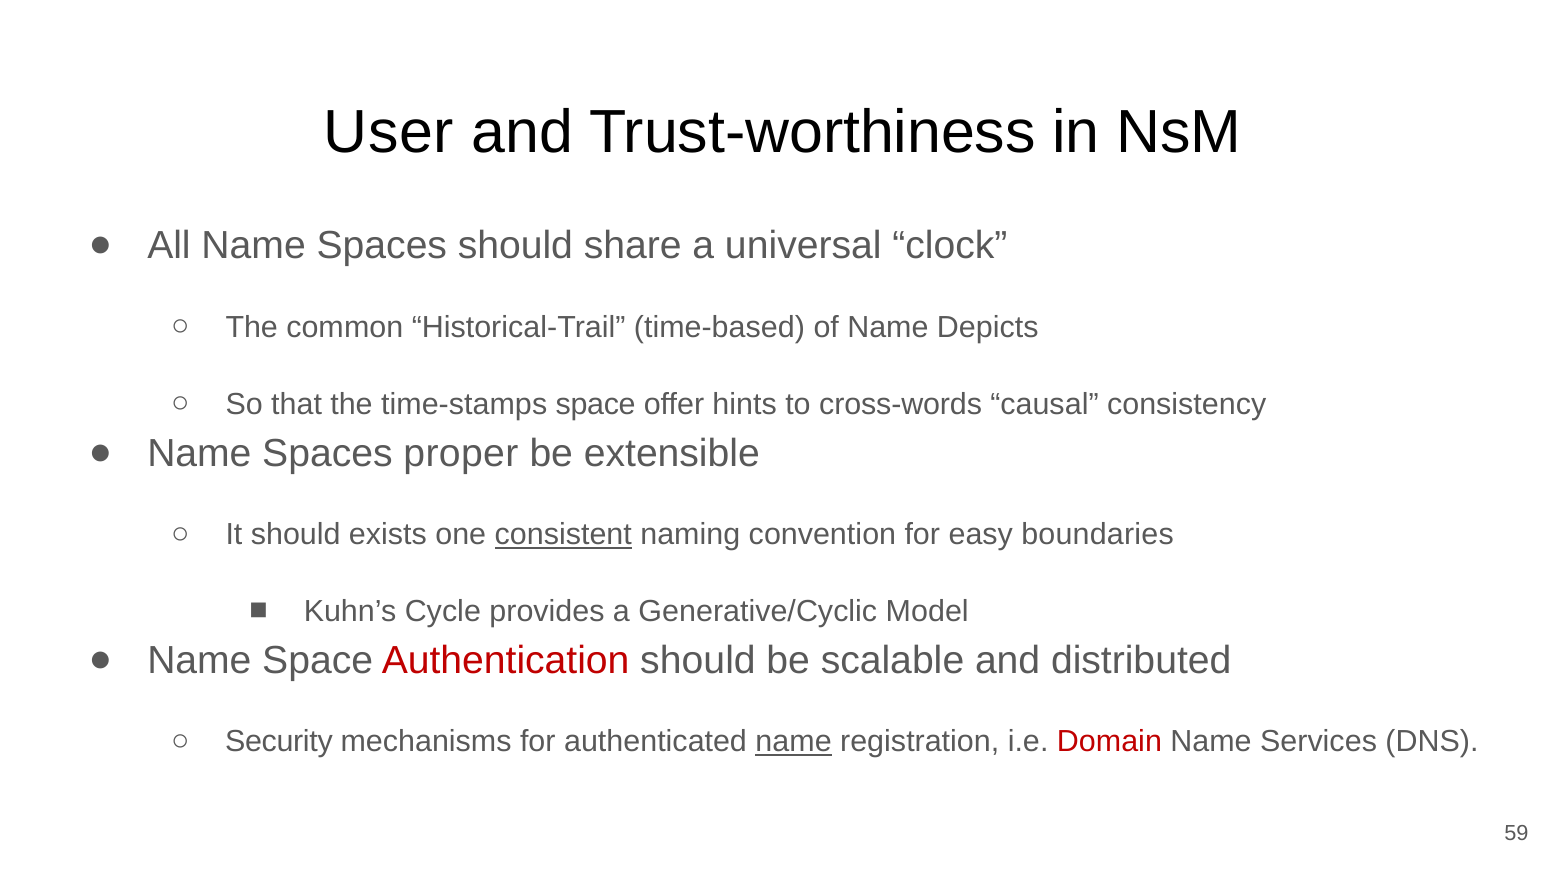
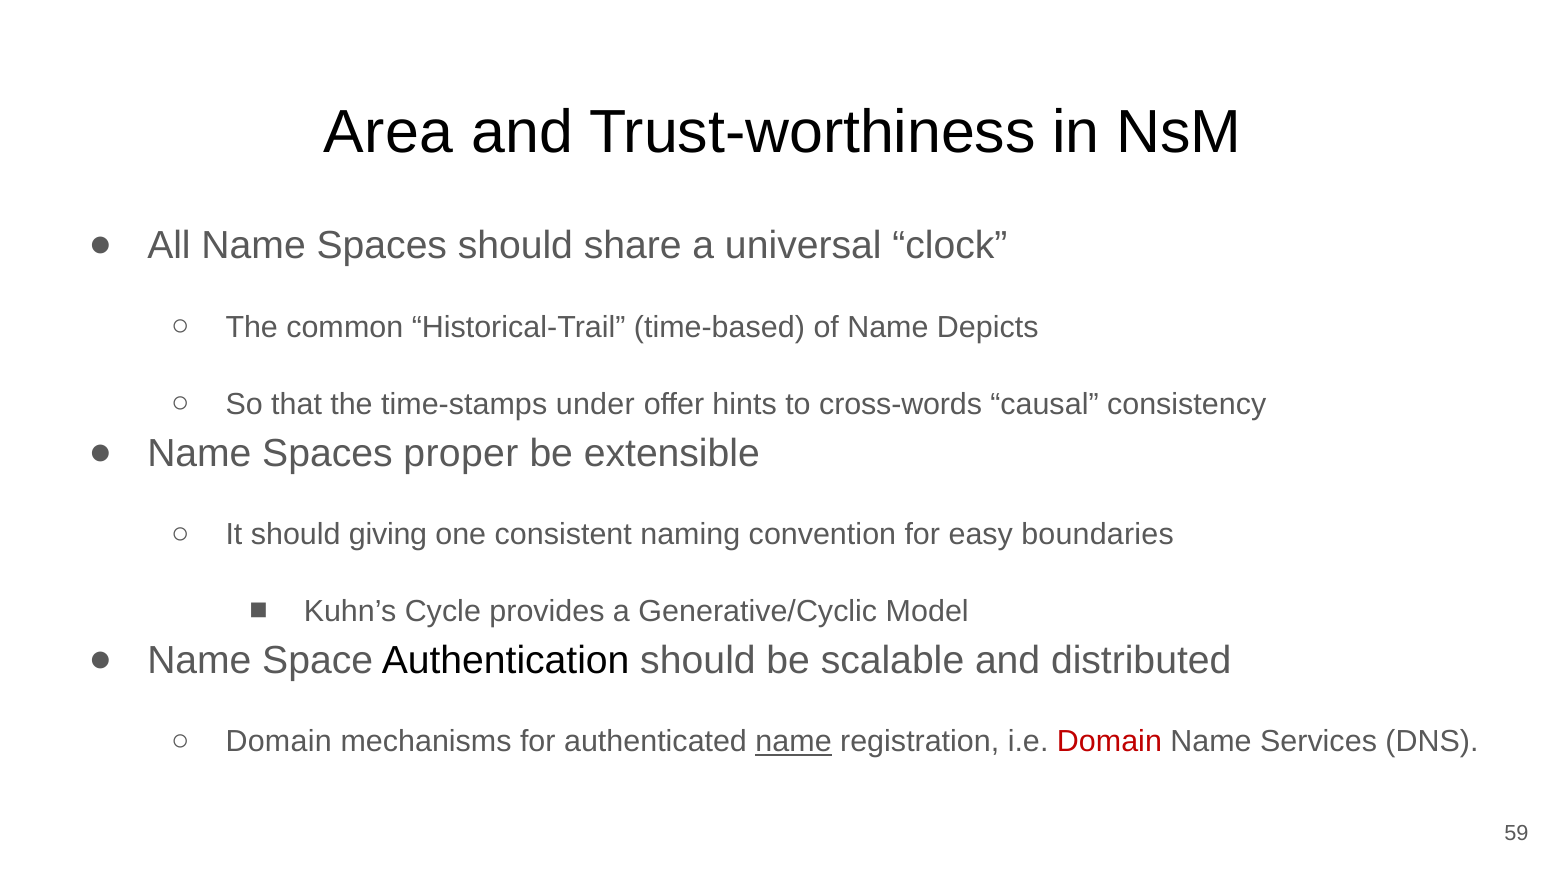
User: User -> Area
time-stamps space: space -> under
exists: exists -> giving
consistent underline: present -> none
Authentication colour: red -> black
Security at (279, 742): Security -> Domain
